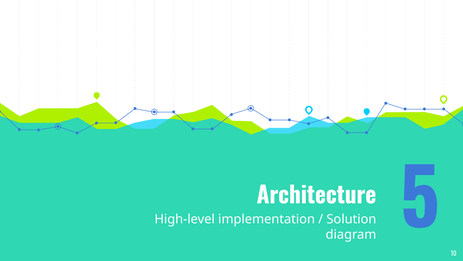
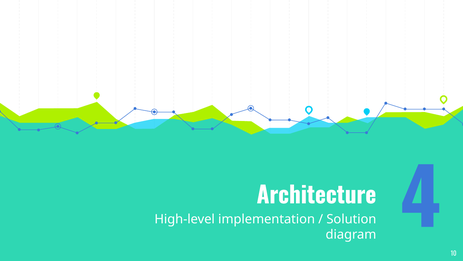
5: 5 -> 4
